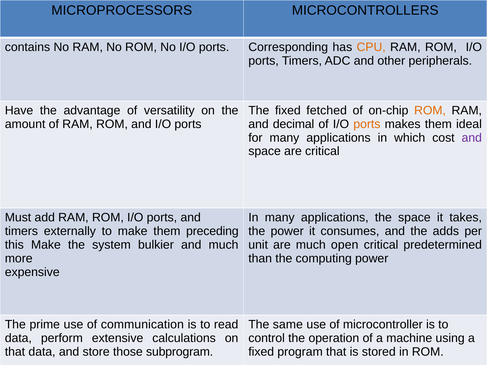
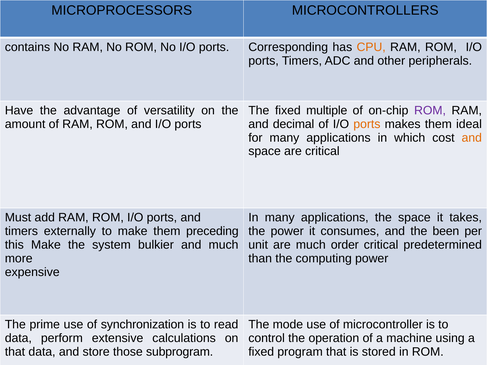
fetched: fetched -> multiple
ROM at (430, 111) colour: orange -> purple
and at (472, 138) colour: purple -> orange
adds: adds -> been
open: open -> order
communication: communication -> synchronization
same: same -> mode
